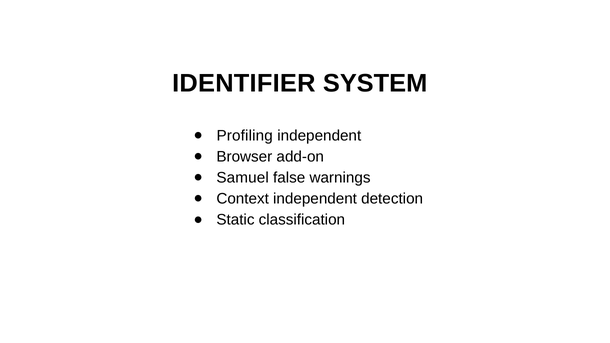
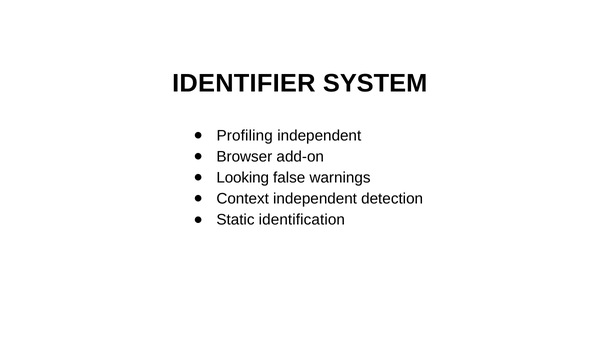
Samuel: Samuel -> Looking
classification: classification -> identification
